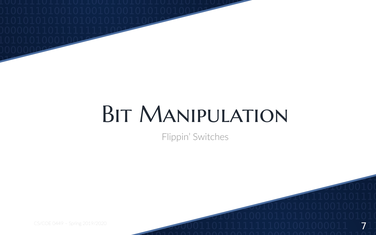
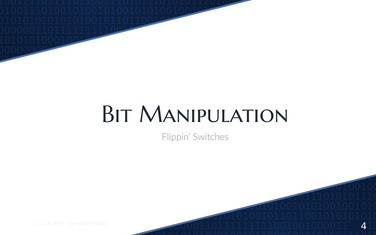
7: 7 -> 4
